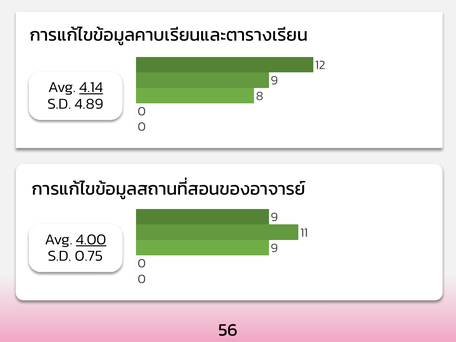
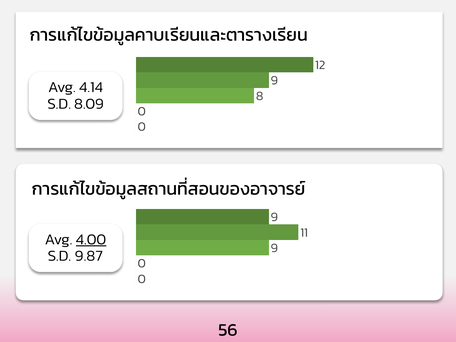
4.14 underline: present -> none
4.89: 4.89 -> 8.09
0.75: 0.75 -> 9.87
